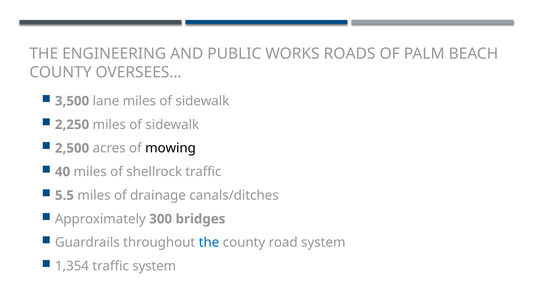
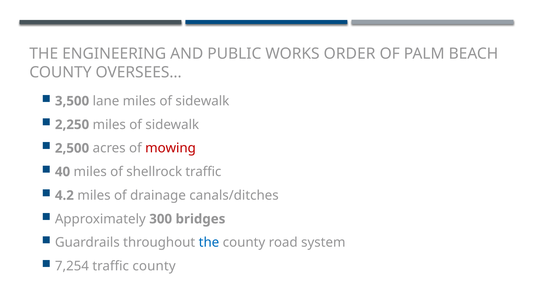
ROADS: ROADS -> ORDER
mowing colour: black -> red
5.5: 5.5 -> 4.2
1,354: 1,354 -> 7,254
traffic system: system -> county
